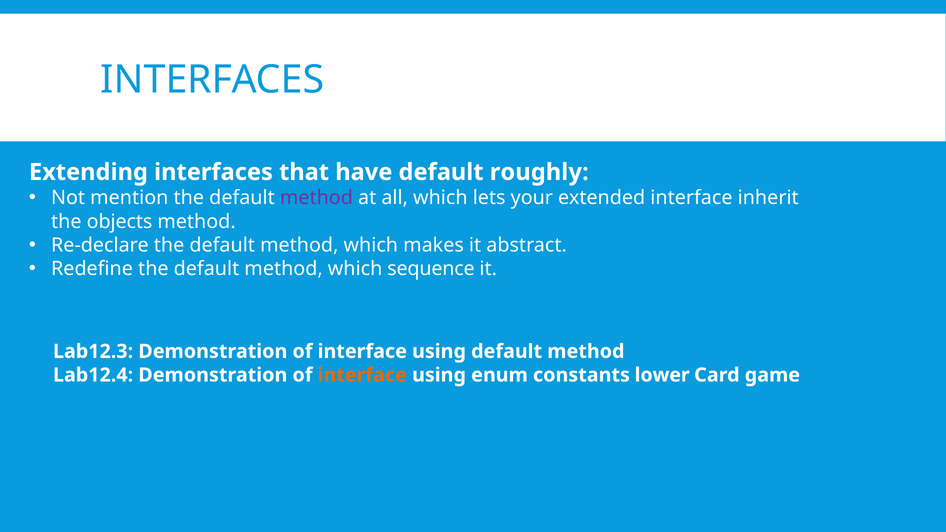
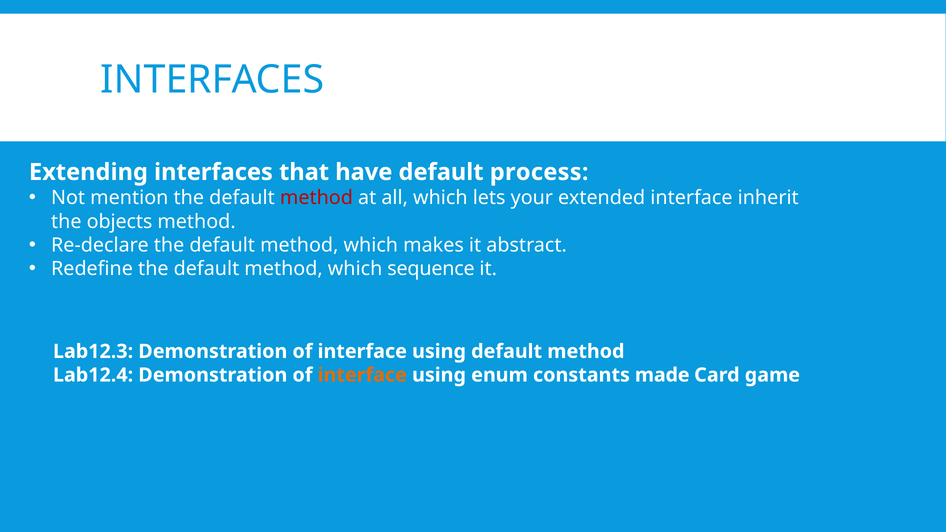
roughly: roughly -> process
method at (316, 198) colour: purple -> red
lower: lower -> made
